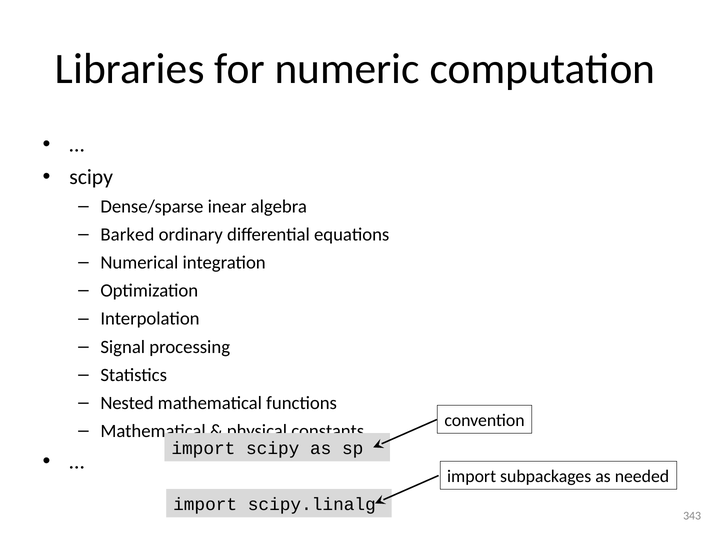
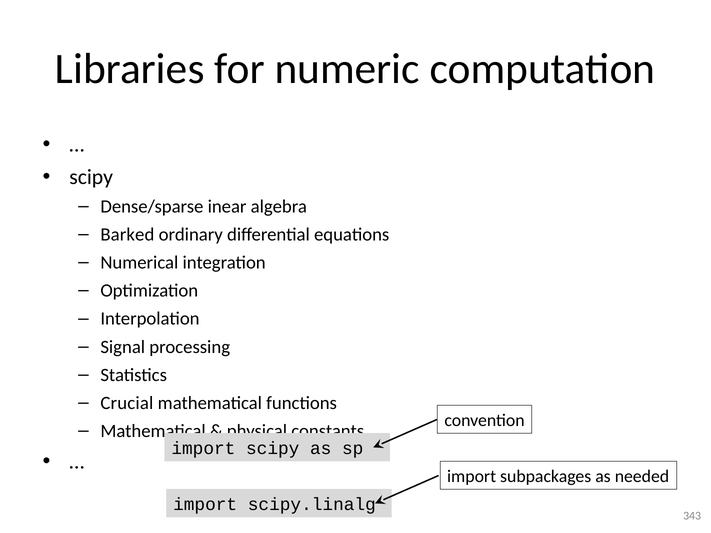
Nested: Nested -> Crucial
